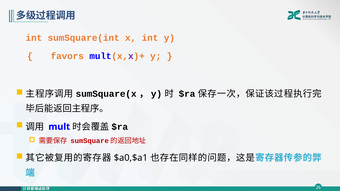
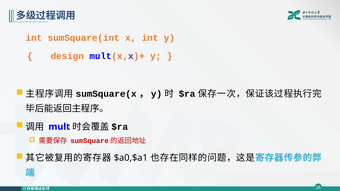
favors: favors -> design
